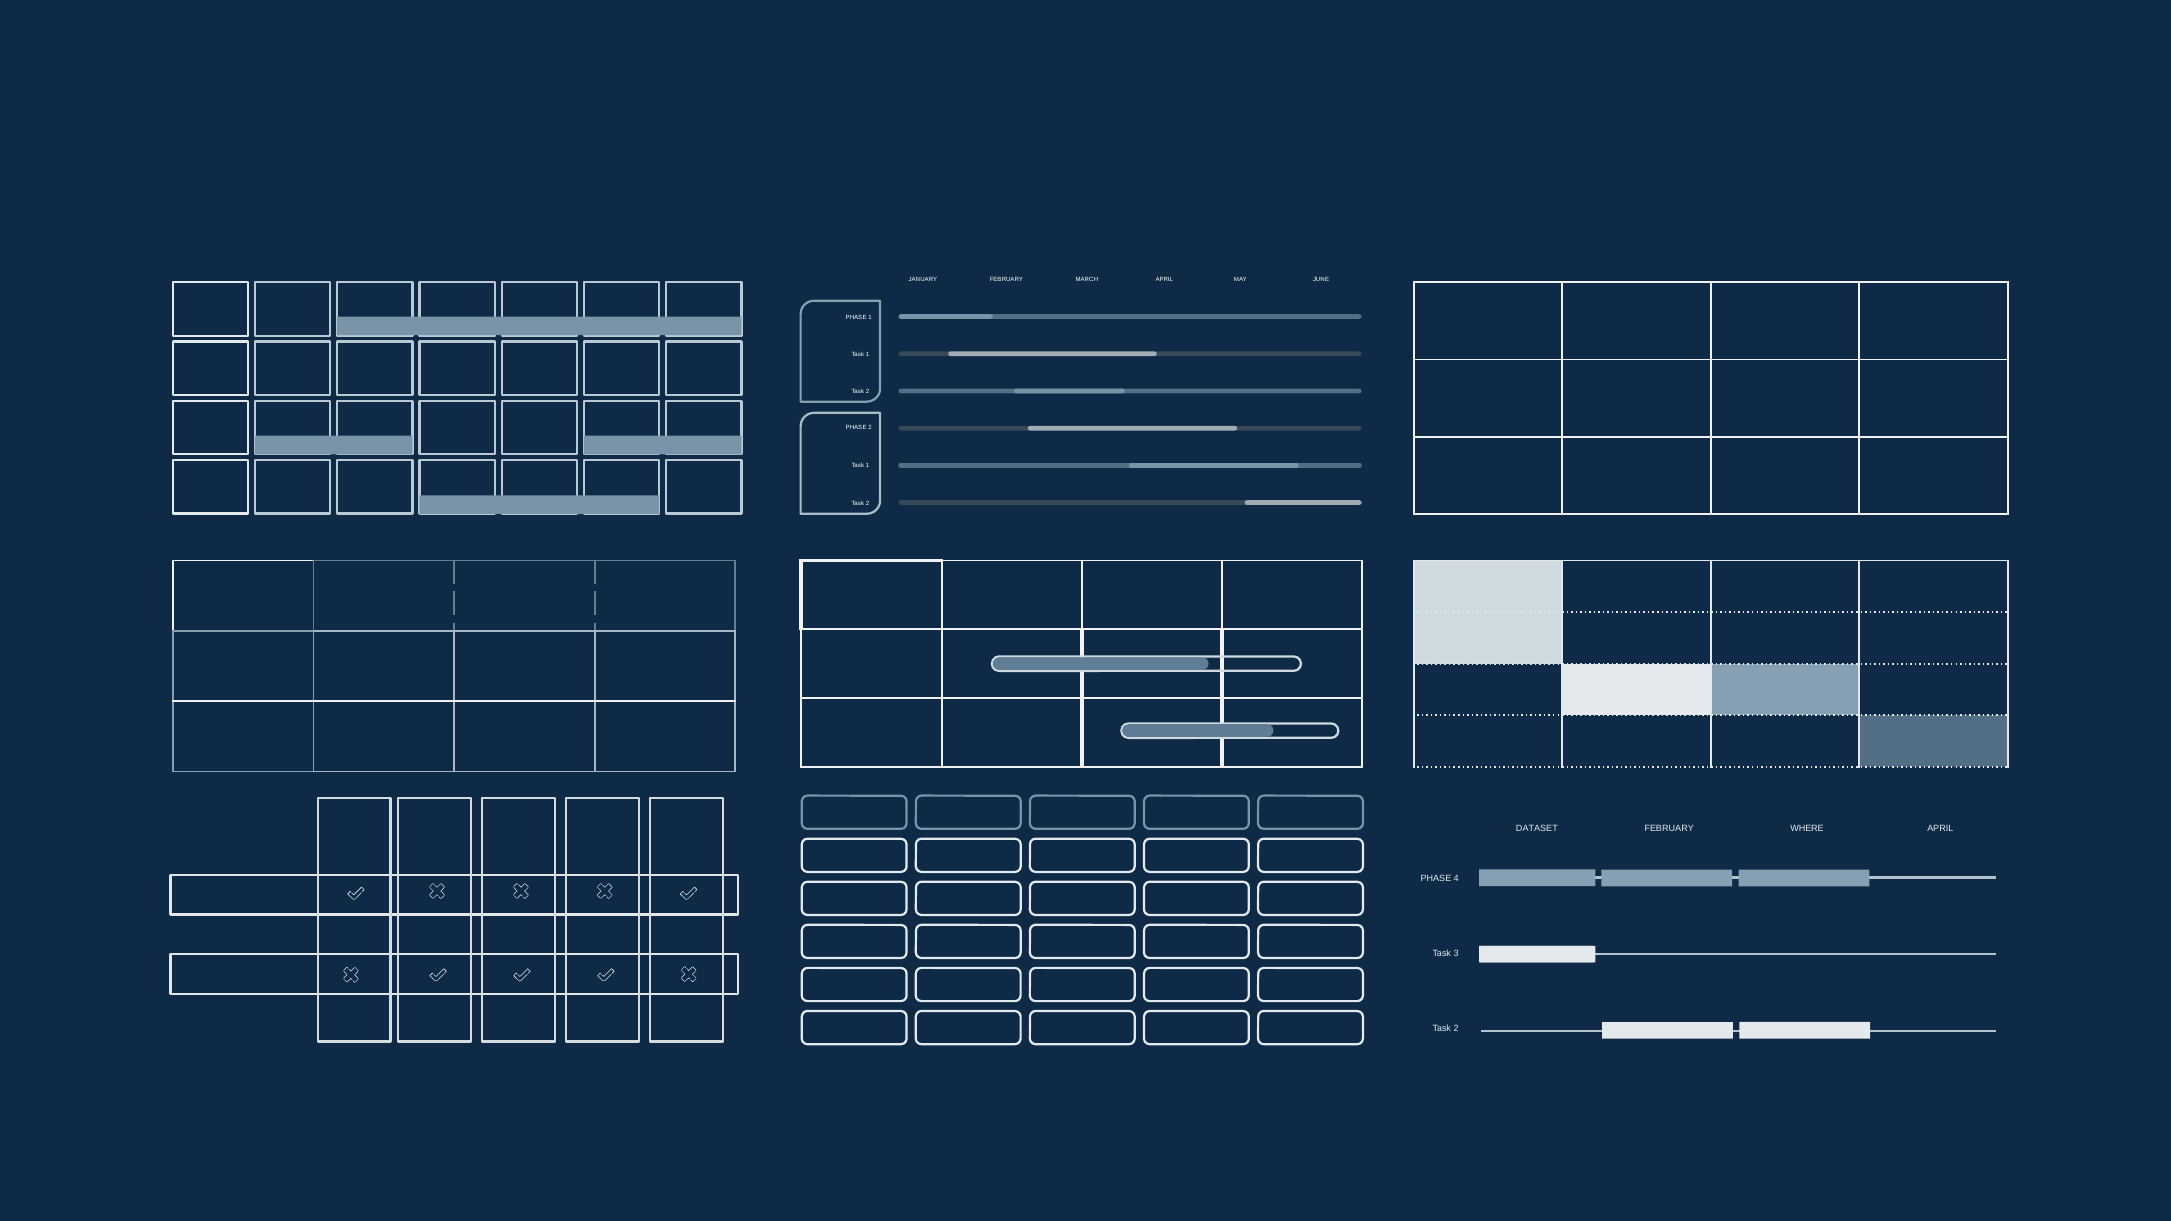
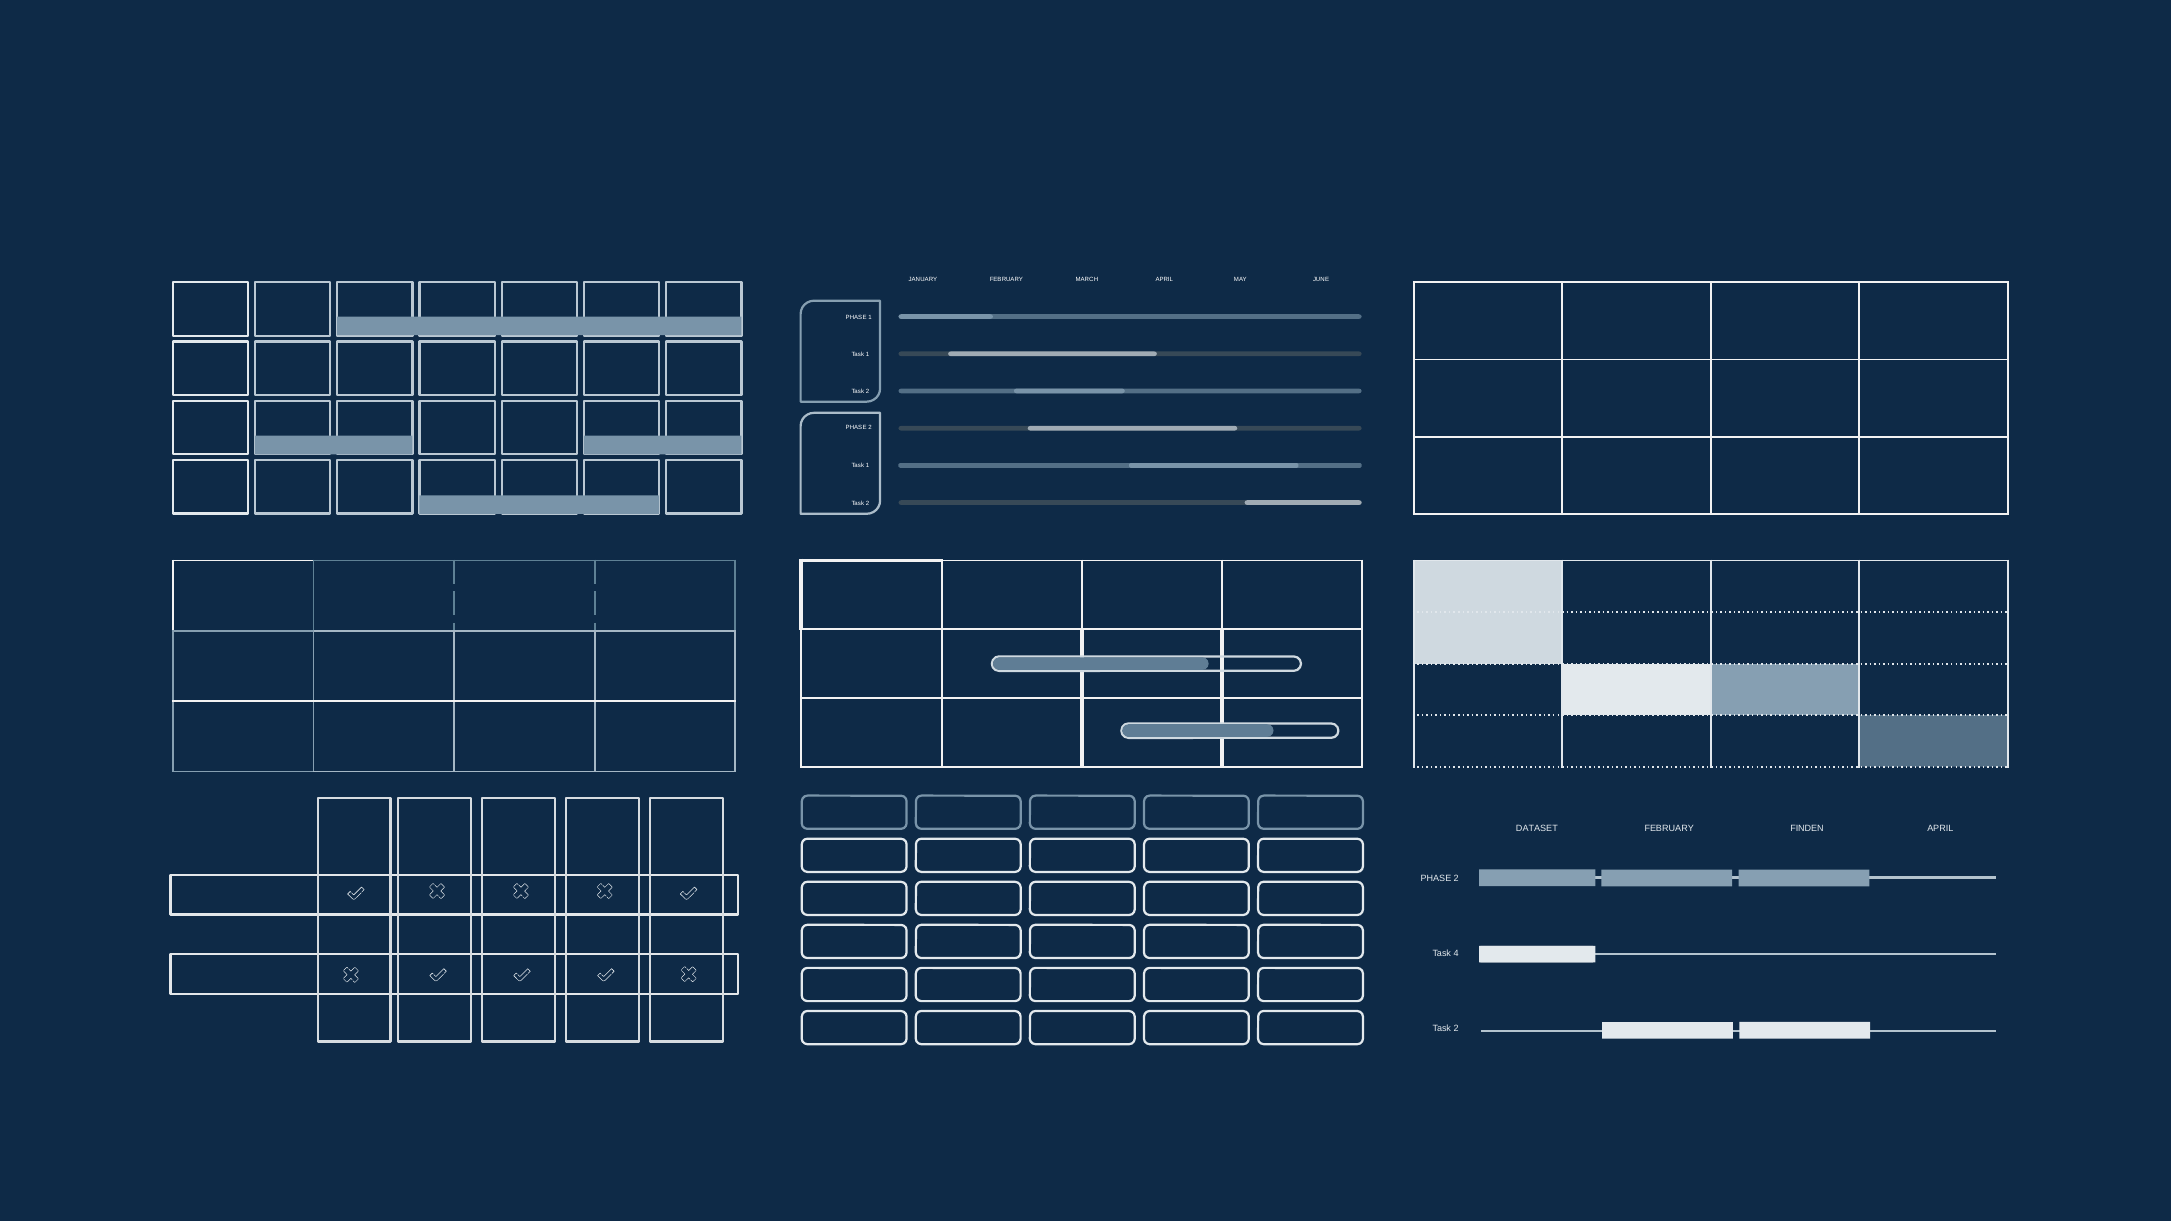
WHERE: WHERE -> FINDEN
4 at (1456, 878): 4 -> 2
3: 3 -> 4
